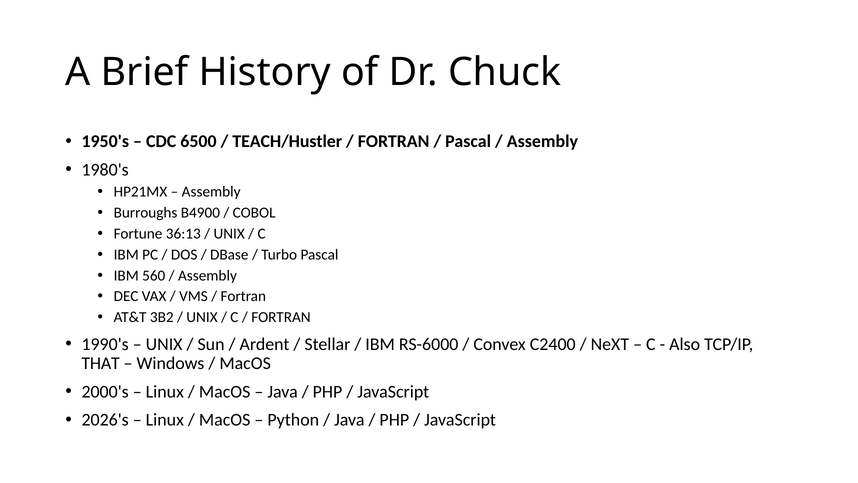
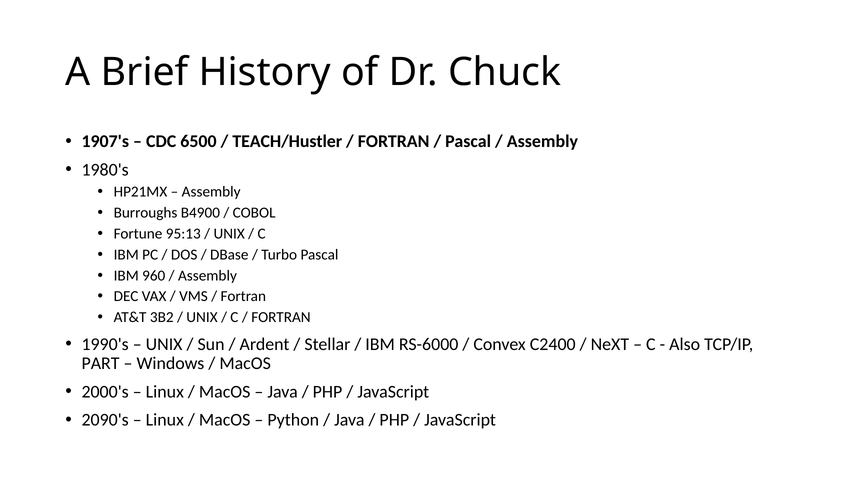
1950's: 1950's -> 1907's
36:13: 36:13 -> 95:13
560: 560 -> 960
THAT: THAT -> PART
2026's: 2026's -> 2090's
